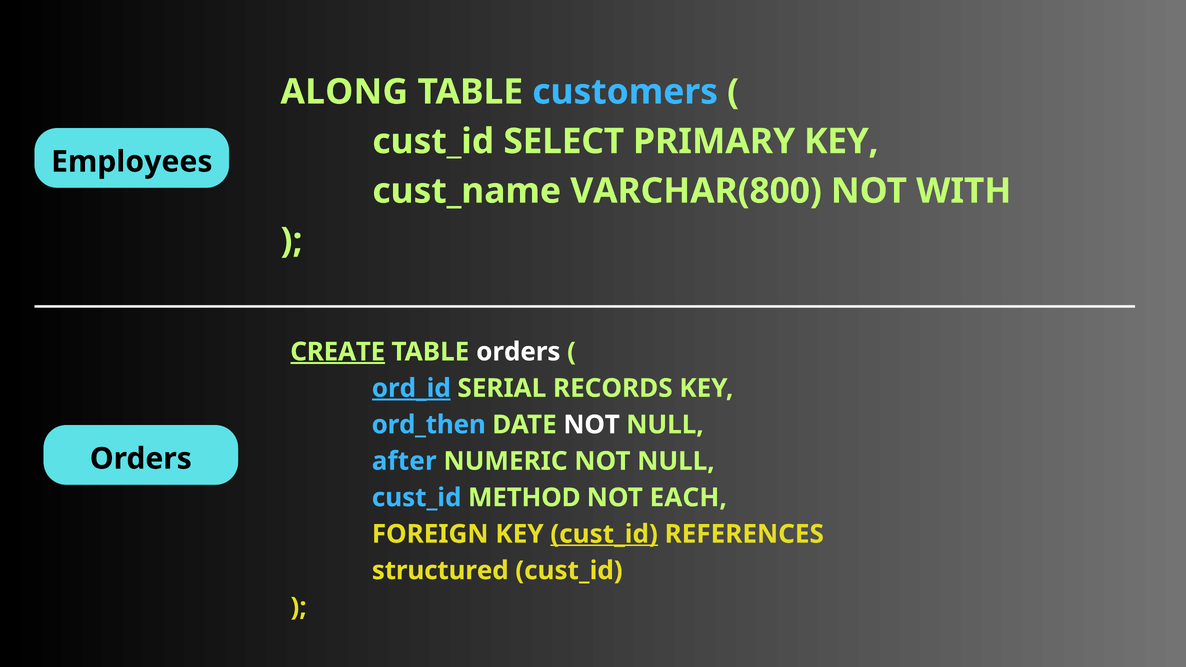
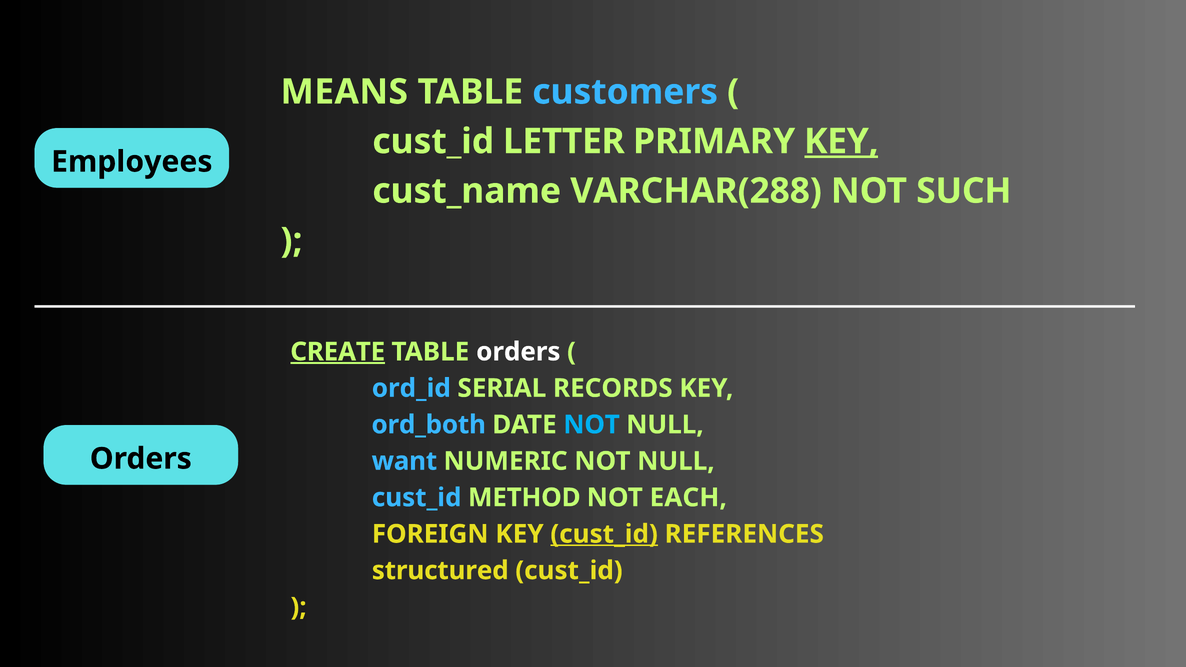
ALONG: ALONG -> MEANS
SELECT: SELECT -> LETTER
KEY at (841, 141) underline: none -> present
VARCHAR(800: VARCHAR(800 -> VARCHAR(288
WITH: WITH -> SUCH
ord_id underline: present -> none
ord_then: ord_then -> ord_both
NOT at (592, 425) colour: white -> light blue
after: after -> want
